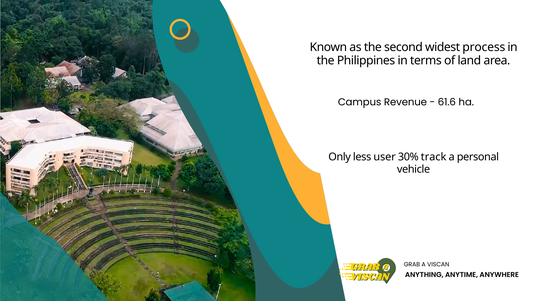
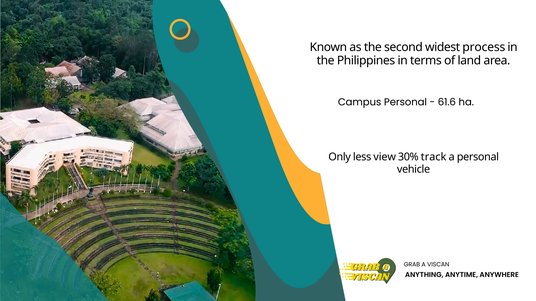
Campus Revenue: Revenue -> Personal
user: user -> view
